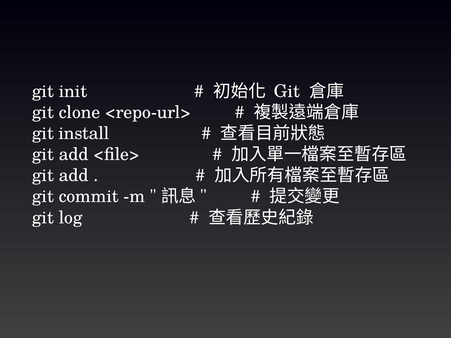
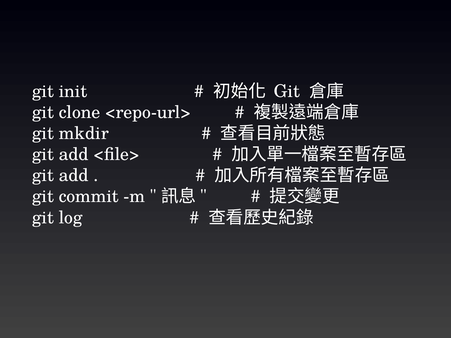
install: install -> mkdir
